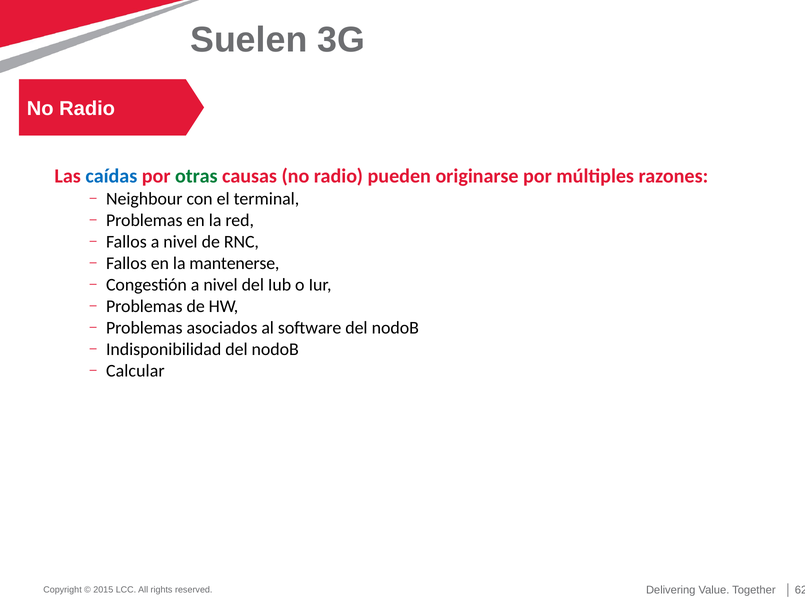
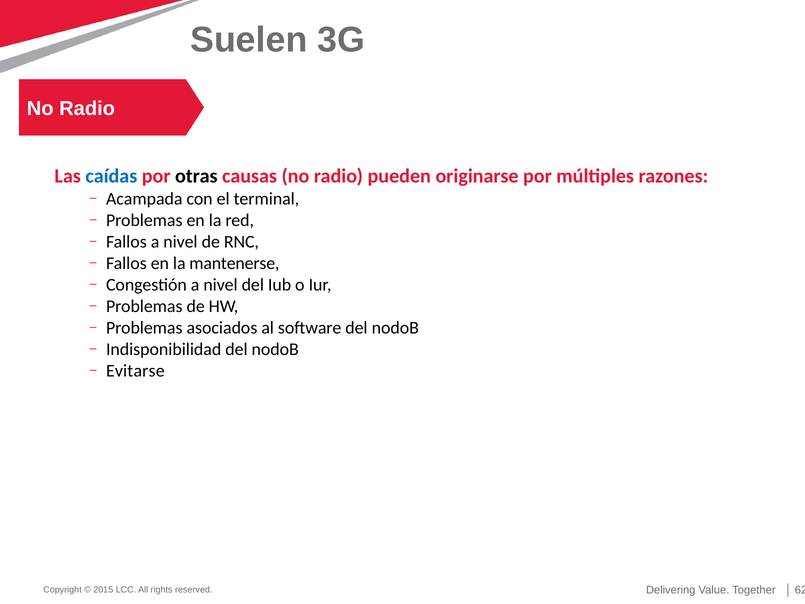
otras colour: green -> black
Neighbour: Neighbour -> Acampada
Calcular: Calcular -> Evitarse
